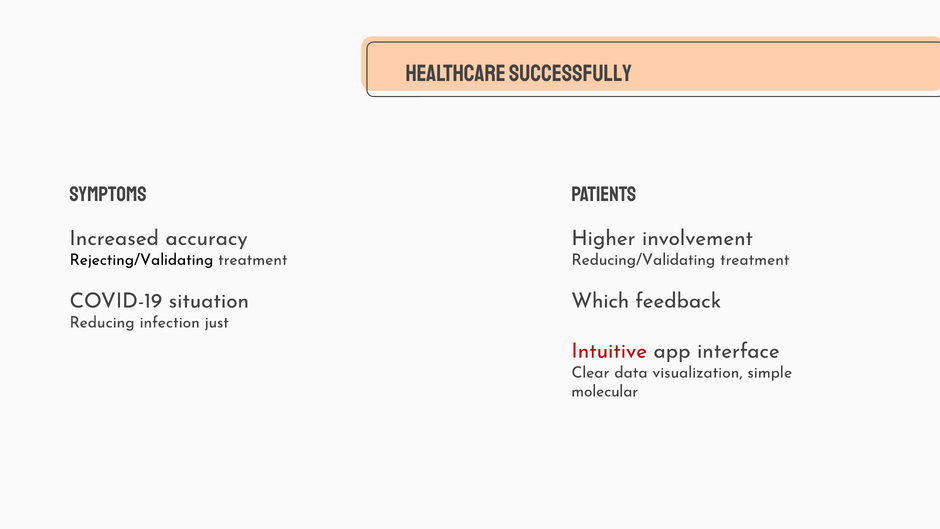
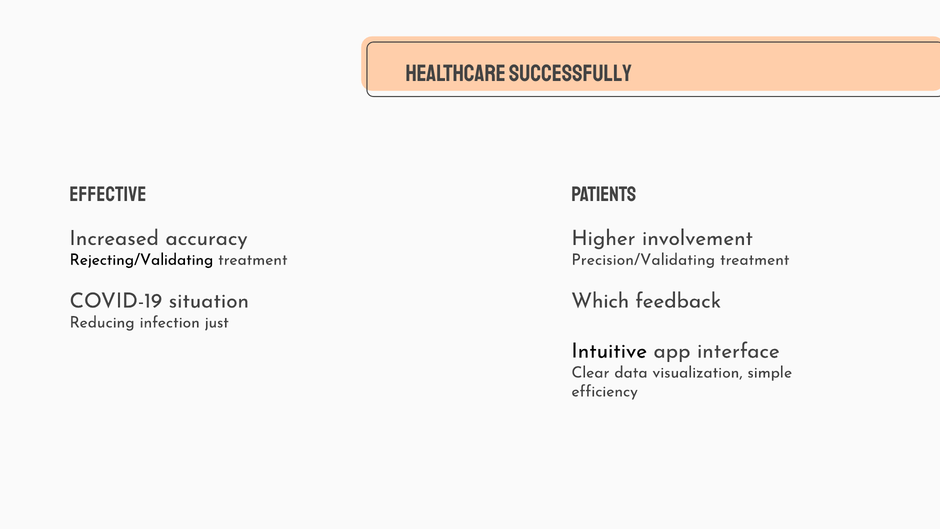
SYMPTOMS: SYMPTOMS -> EFFECTIVE
Reducing/Validating: Reducing/Validating -> Precision/Validating
Intuitive colour: red -> black
molecular: molecular -> efficiency
